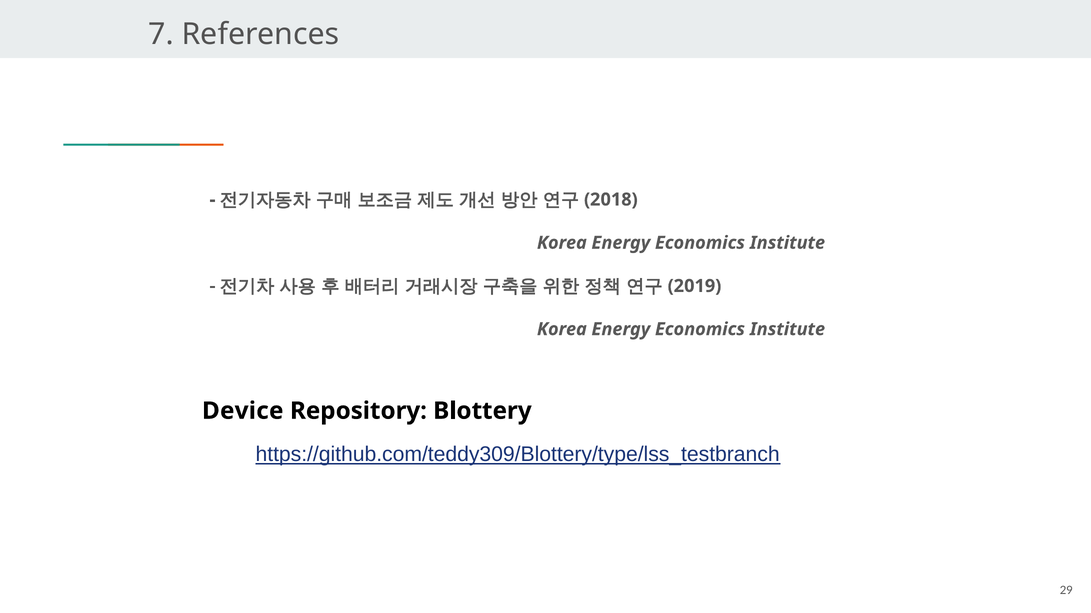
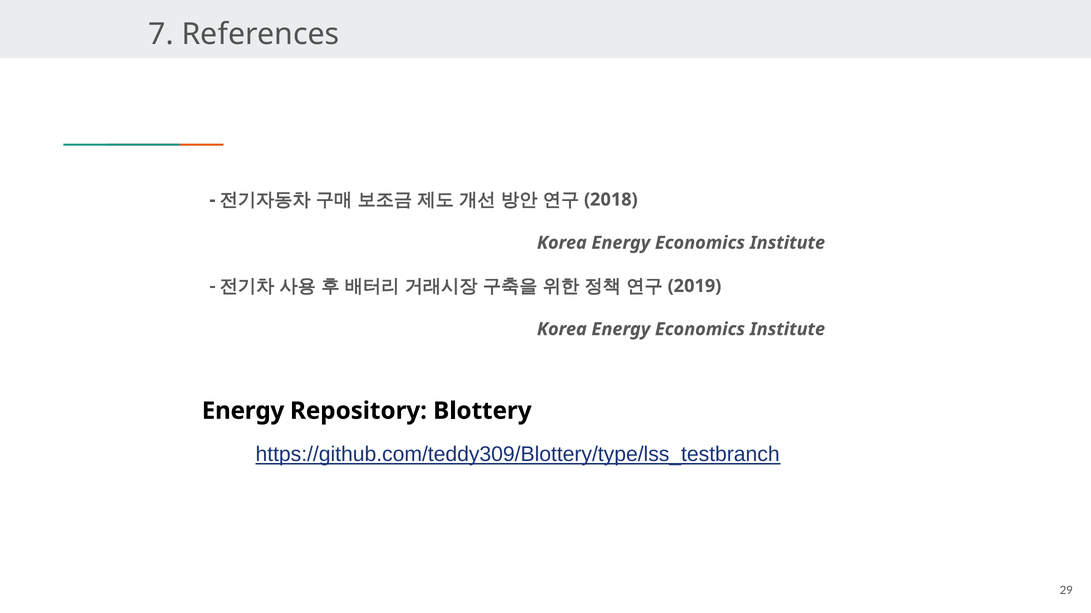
Device at (243, 411): Device -> Energy
